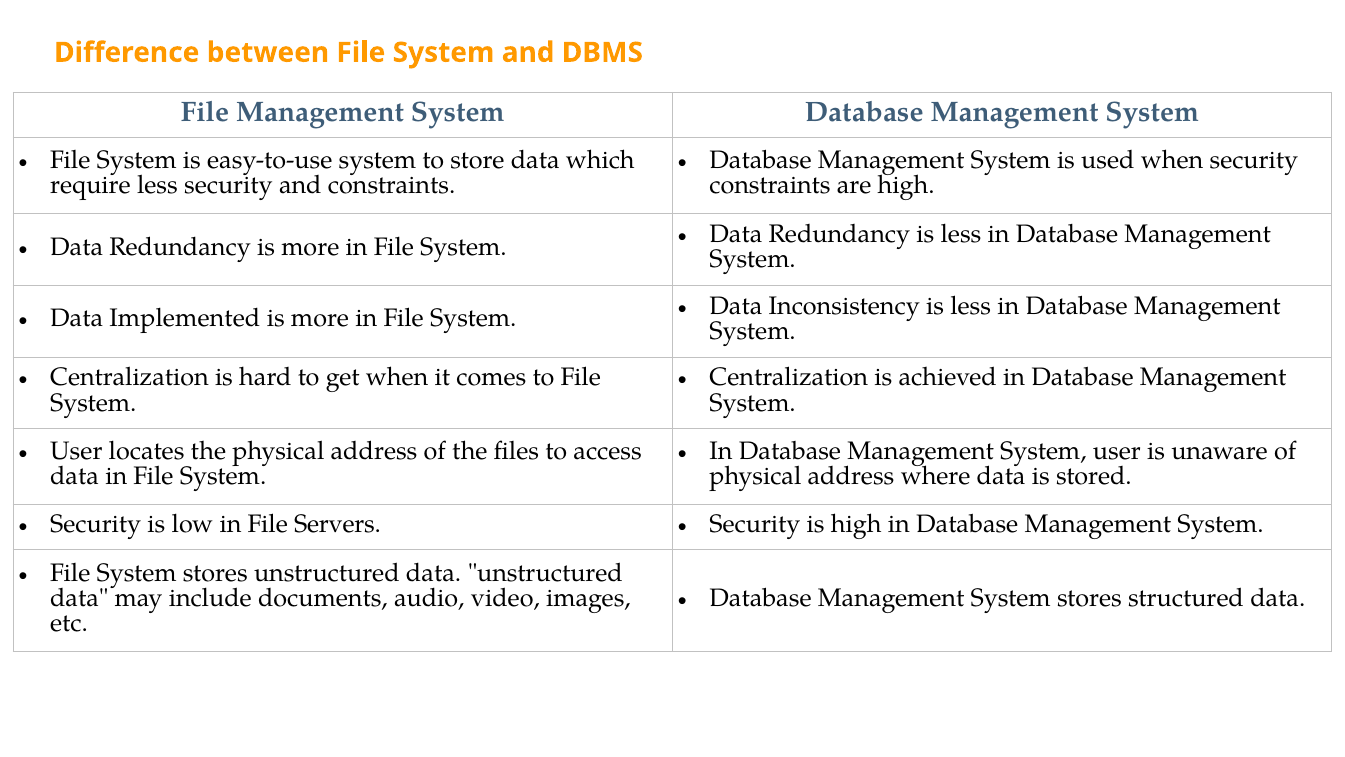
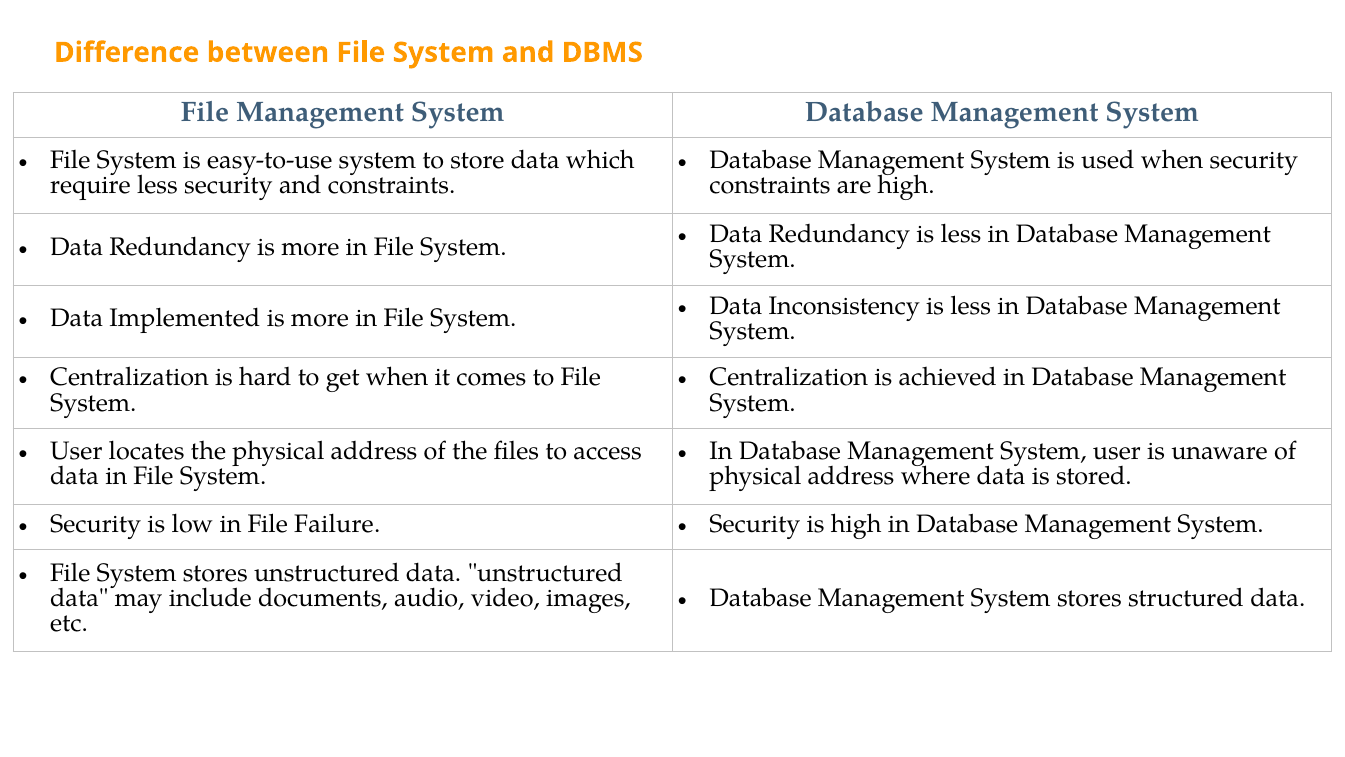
Servers: Servers -> Failure
